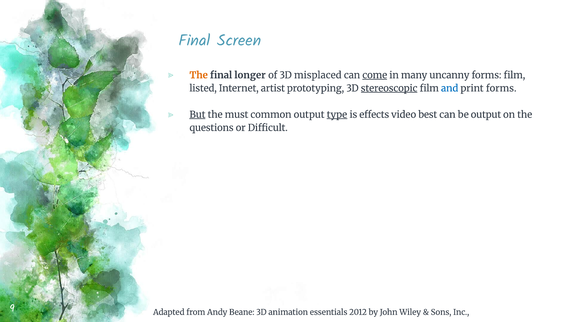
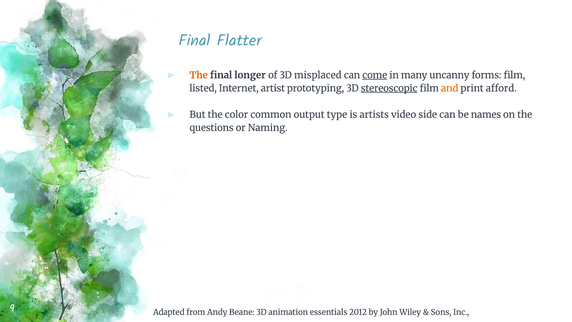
Screen: Screen -> Flatter
and colour: blue -> orange
print forms: forms -> afford
But underline: present -> none
must: must -> color
type underline: present -> none
effects: effects -> artists
best: best -> side
be output: output -> names
Difficult: Difficult -> Naming
